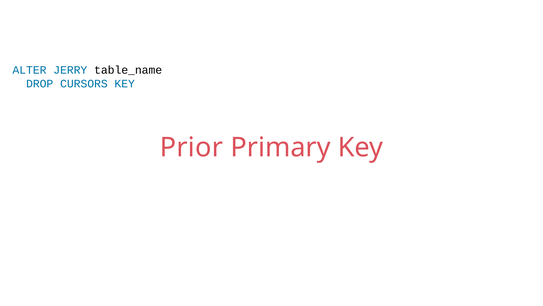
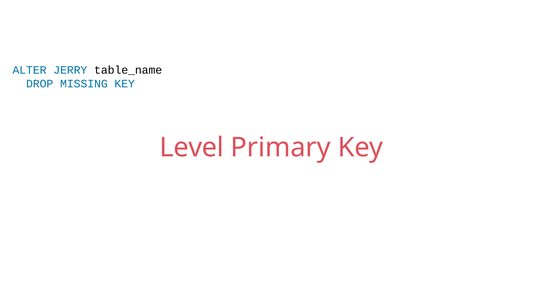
CURSORS: CURSORS -> MISSING
Prior: Prior -> Level
